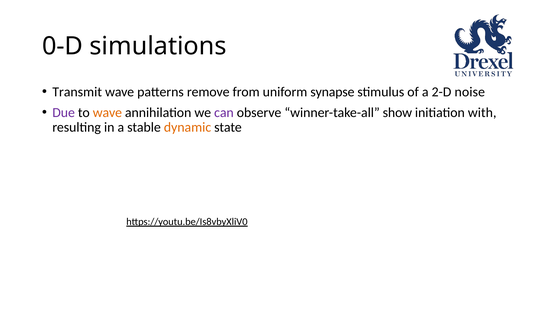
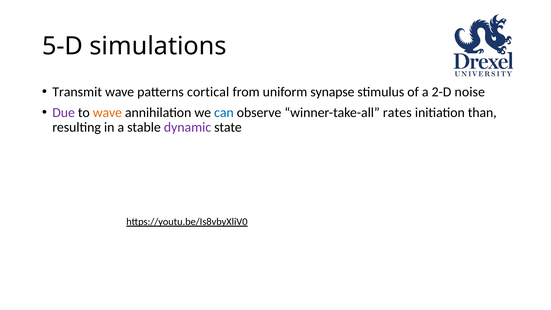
0-D: 0-D -> 5-D
remove: remove -> cortical
can colour: purple -> blue
show: show -> rates
with: with -> than
dynamic colour: orange -> purple
